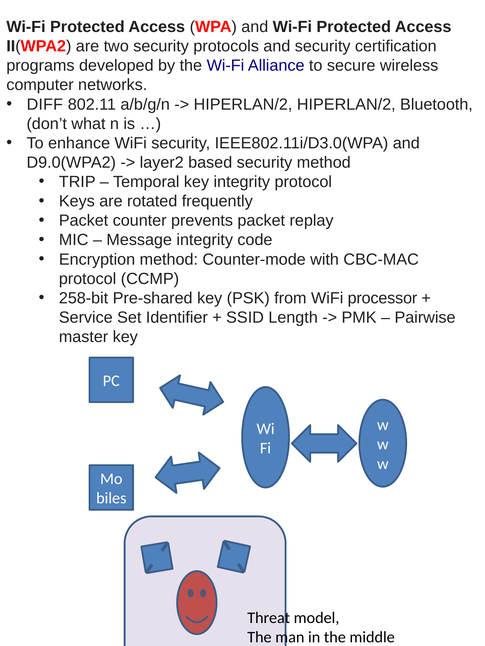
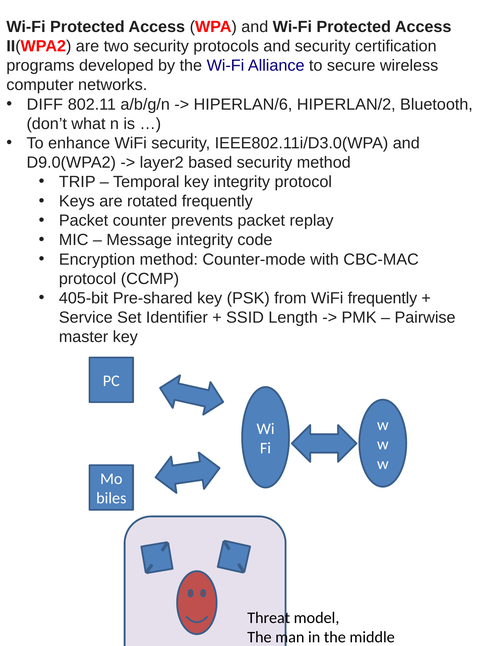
HIPERLAN/2 at (243, 104): HIPERLAN/2 -> HIPERLAN/6
258-bit: 258-bit -> 405-bit
WiFi processor: processor -> frequently
